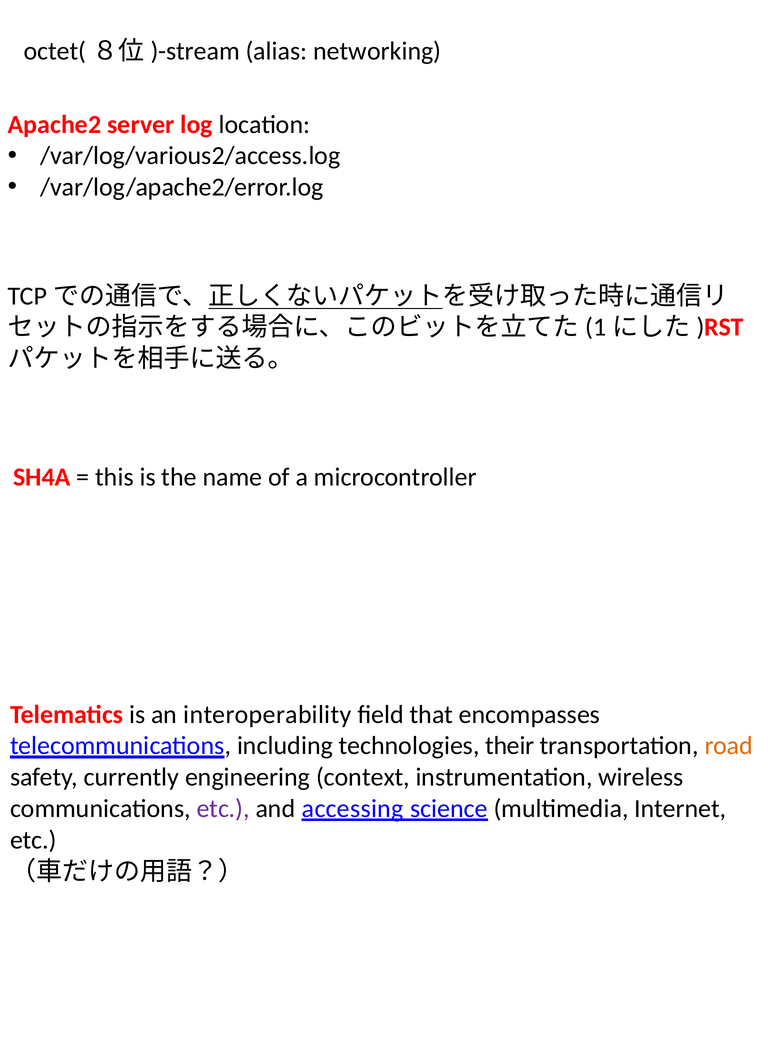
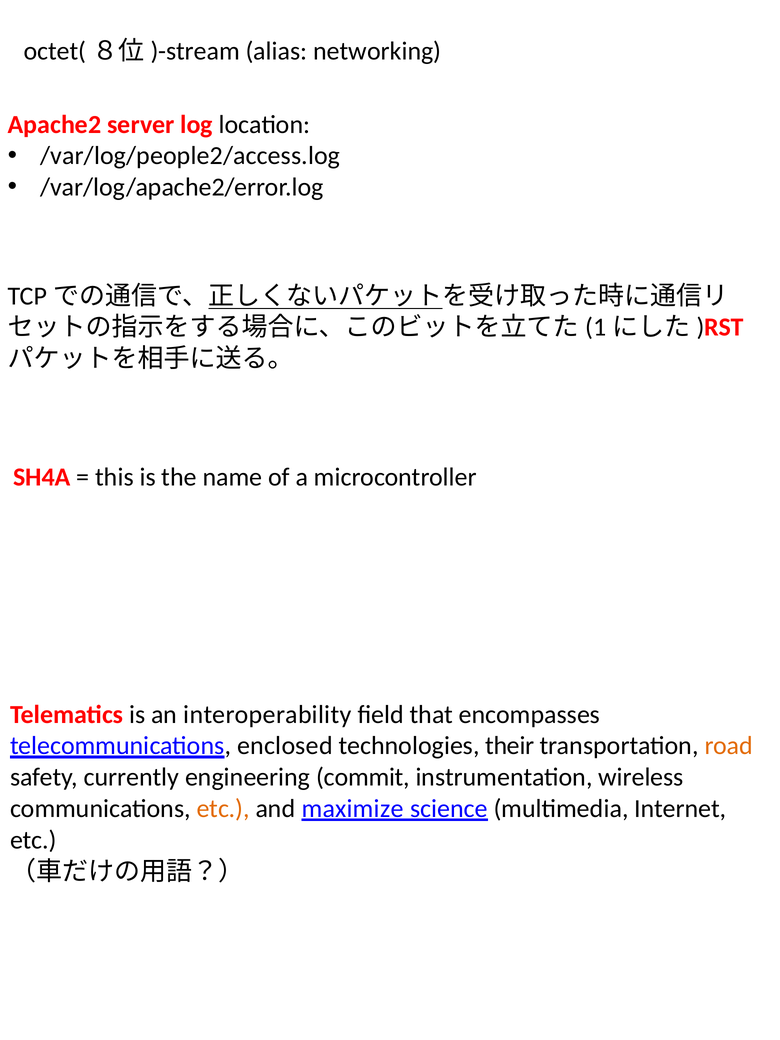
/var/log/various2/access.log: /var/log/various2/access.log -> /var/log/people2/access.log
including: including -> enclosed
context: context -> commit
etc at (223, 809) colour: purple -> orange
accessing: accessing -> maximize
